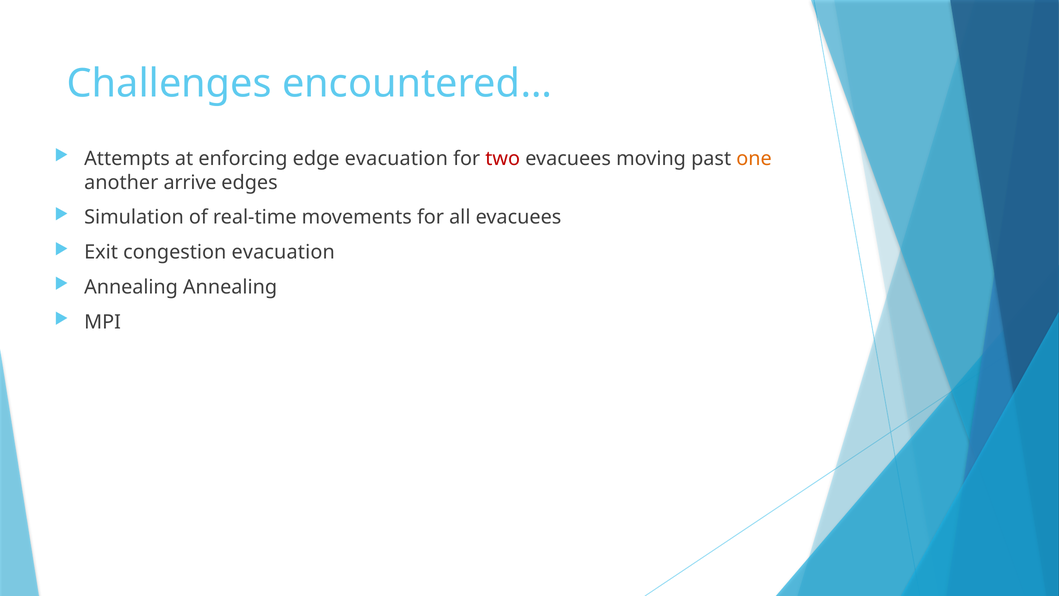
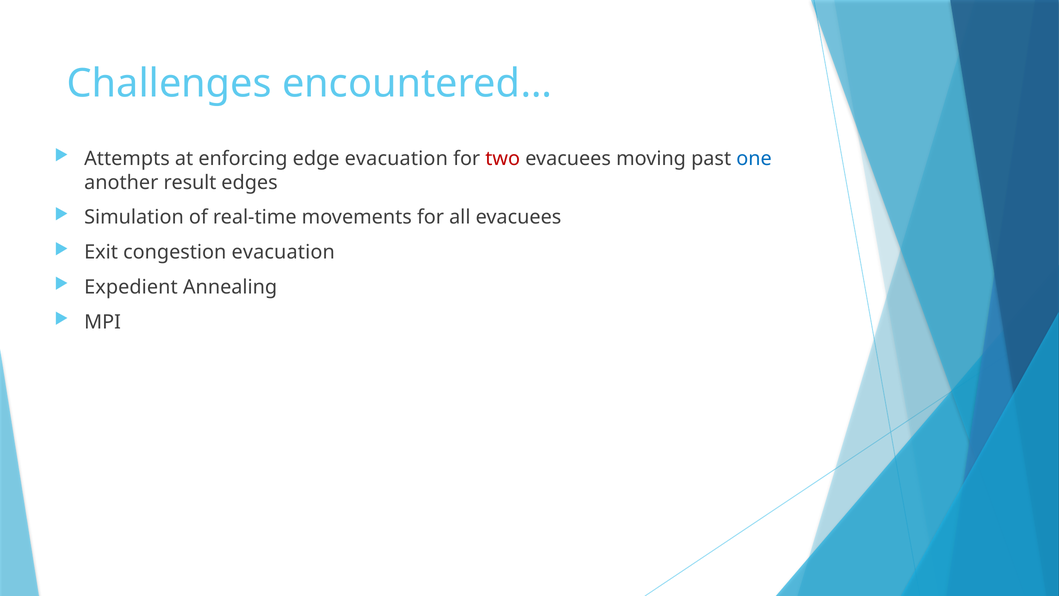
one colour: orange -> blue
arrive: arrive -> result
Annealing at (131, 287): Annealing -> Expedient
